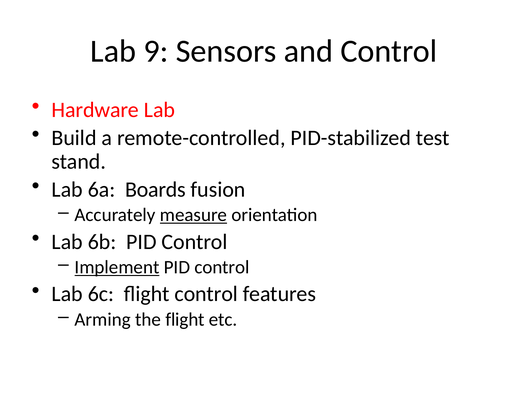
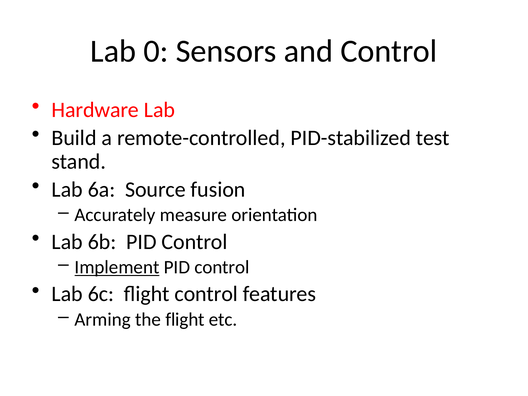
9: 9 -> 0
Boards: Boards -> Source
measure underline: present -> none
